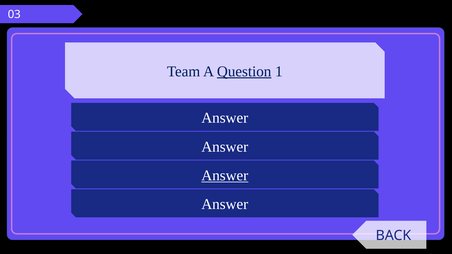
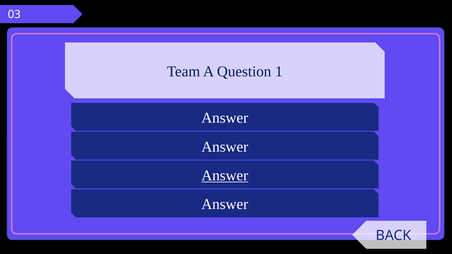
Question underline: present -> none
